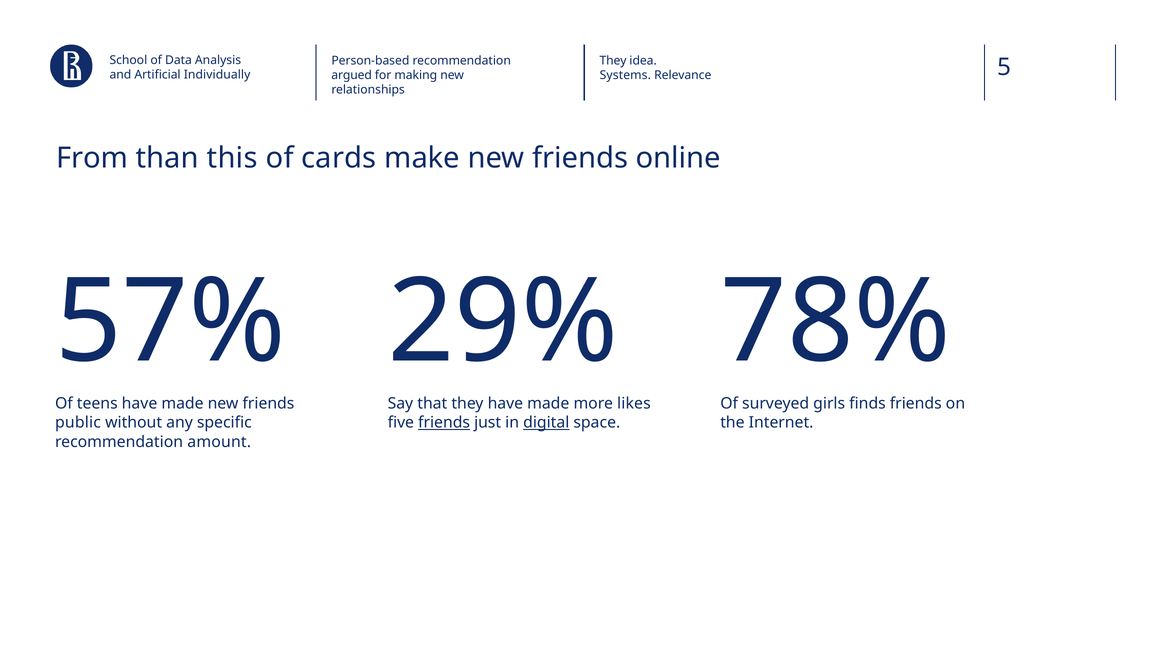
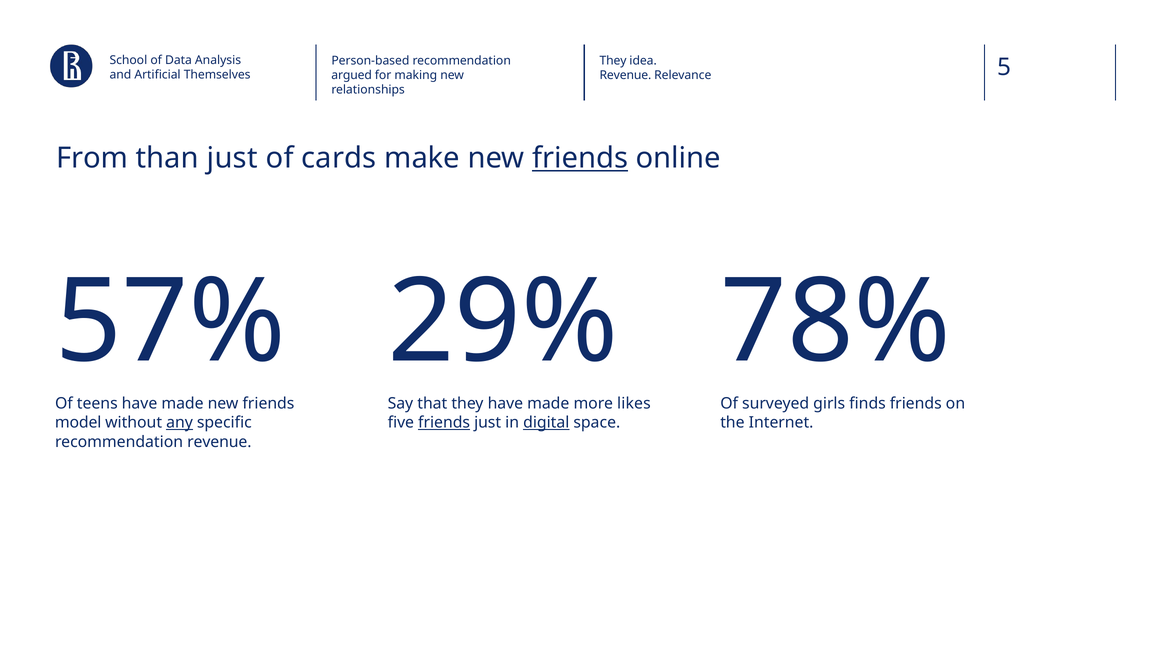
Individually: Individually -> Themselves
Systems at (625, 75): Systems -> Revenue
than this: this -> just
friends at (580, 158) underline: none -> present
public: public -> model
any underline: none -> present
recommendation amount: amount -> revenue
